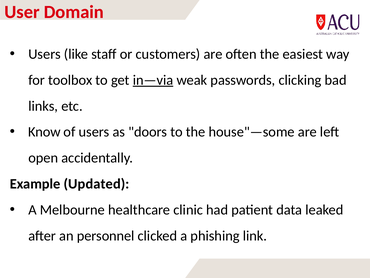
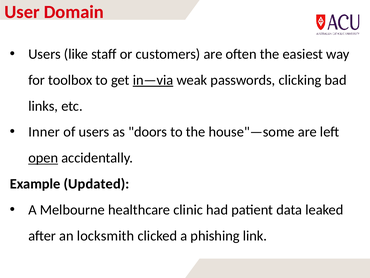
Know: Know -> Inner
open underline: none -> present
personnel: personnel -> locksmith
